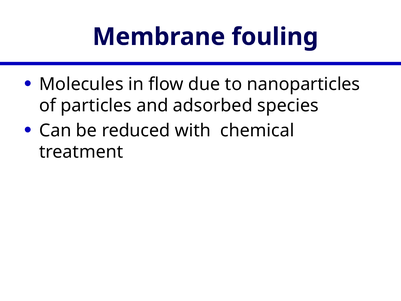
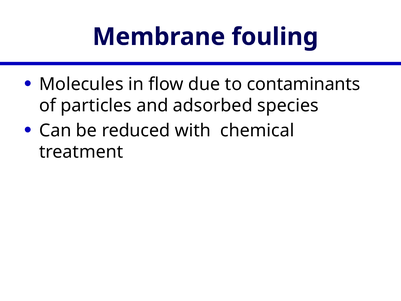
nanoparticles: nanoparticles -> contaminants
